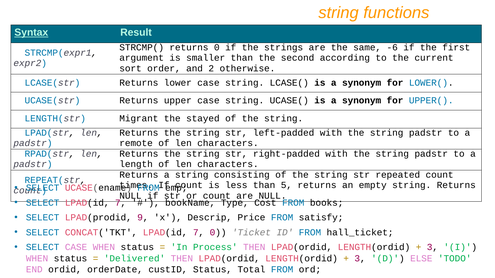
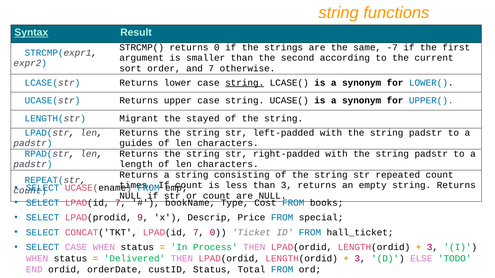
-6: -6 -> -7
and 2: 2 -> 7
string at (245, 83) underline: none -> present
remote: remote -> guides
than 5: 5 -> 3
satisfy: satisfy -> special
